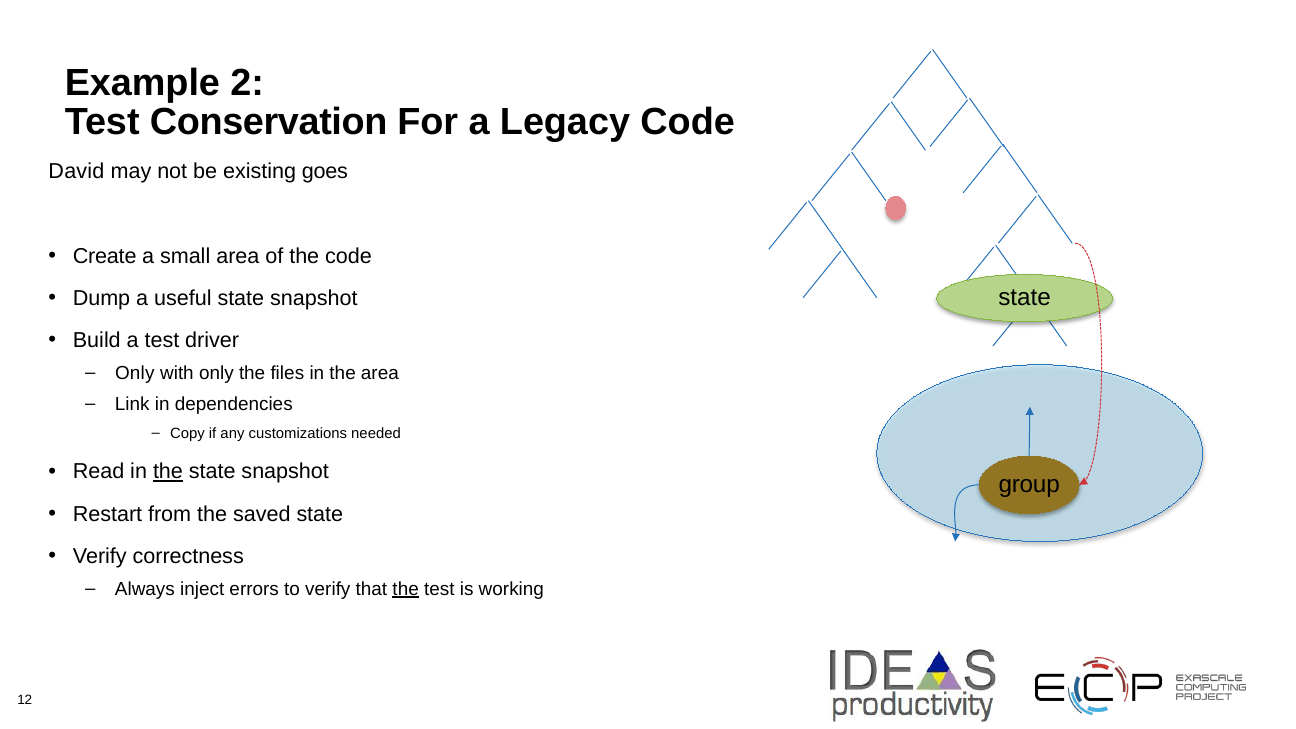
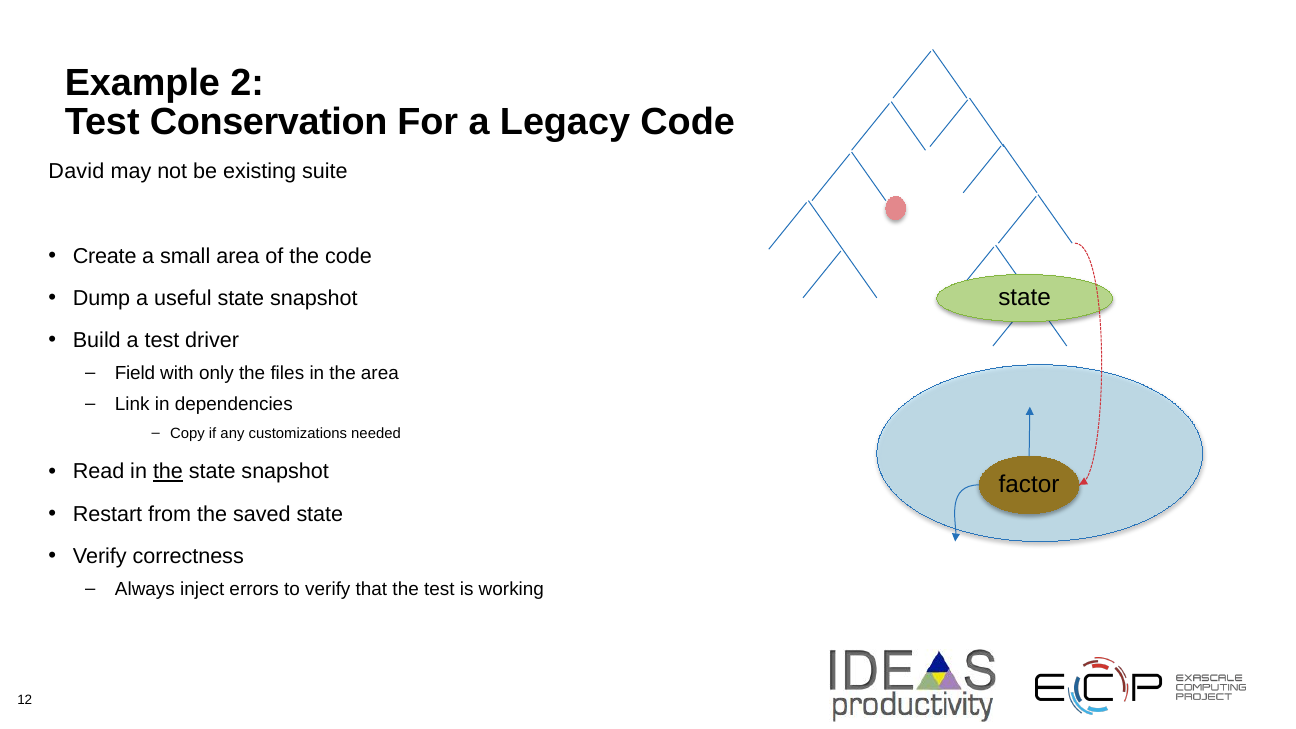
goes: goes -> suite
Only at (135, 373): Only -> Field
group: group -> factor
the at (406, 589) underline: present -> none
